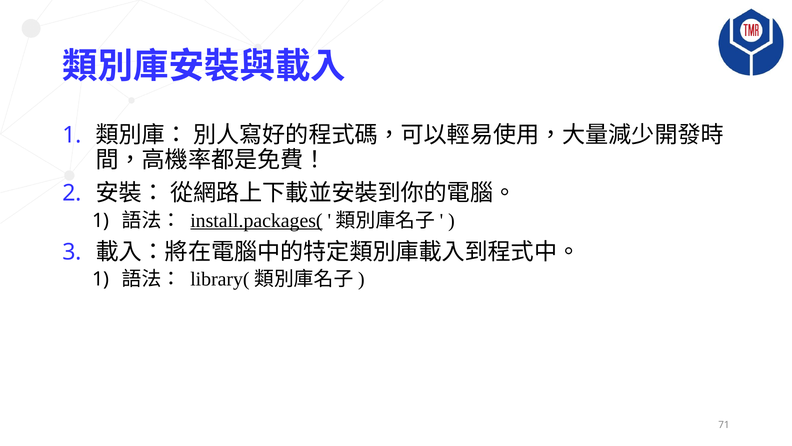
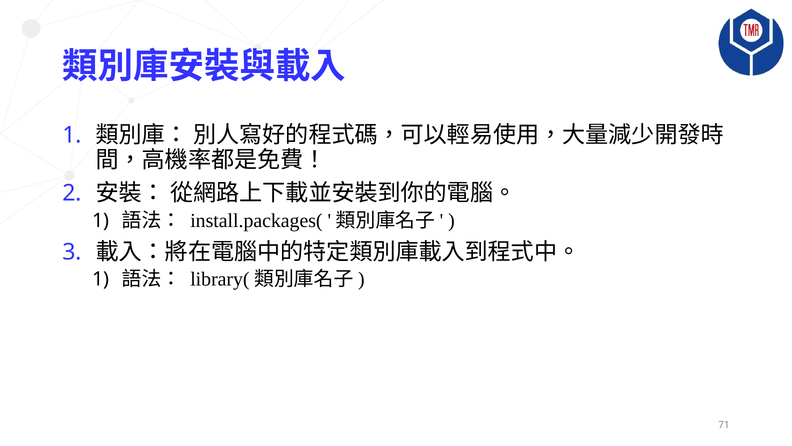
install.packages( underline: present -> none
